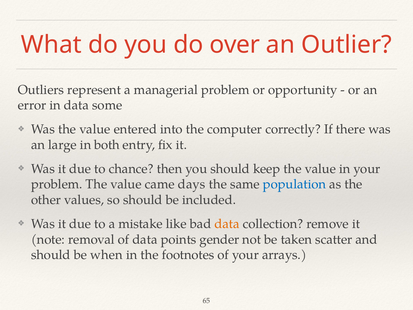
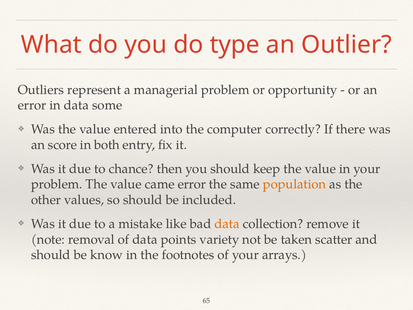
over: over -> type
large: large -> score
came days: days -> error
population colour: blue -> orange
gender: gender -> variety
when: when -> know
